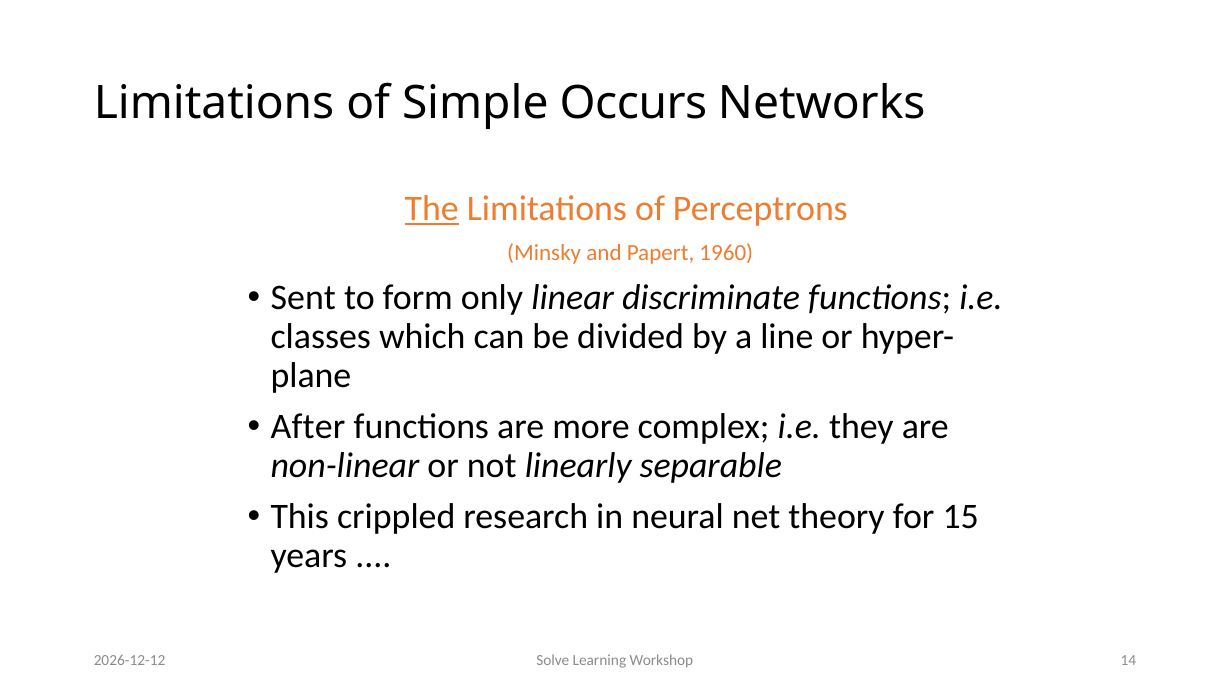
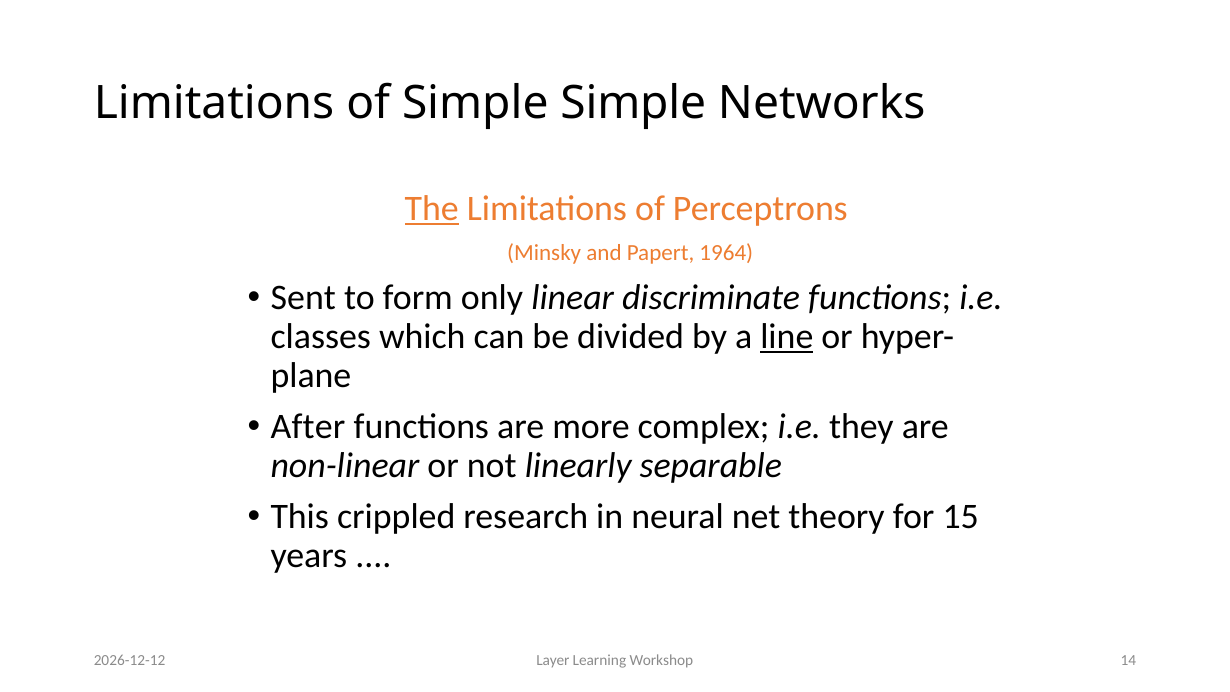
Simple Occurs: Occurs -> Simple
1960: 1960 -> 1964
line underline: none -> present
Solve: Solve -> Layer
